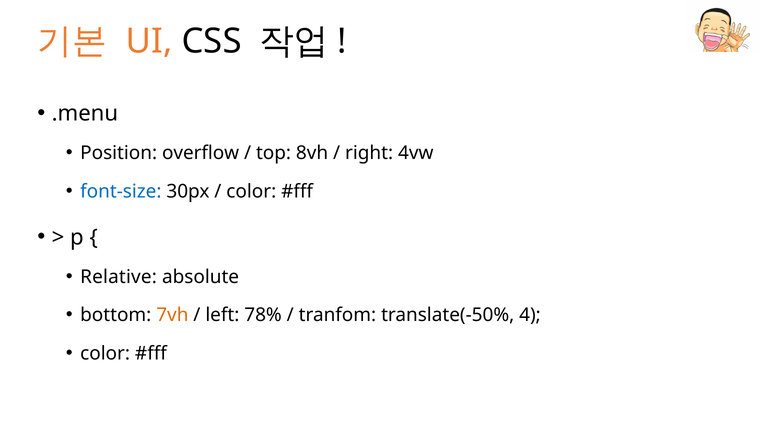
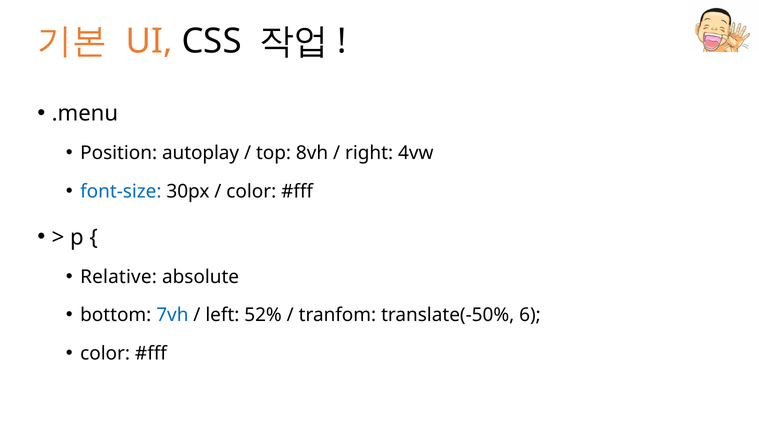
overflow: overflow -> autoplay
7vh colour: orange -> blue
78%: 78% -> 52%
4: 4 -> 6
